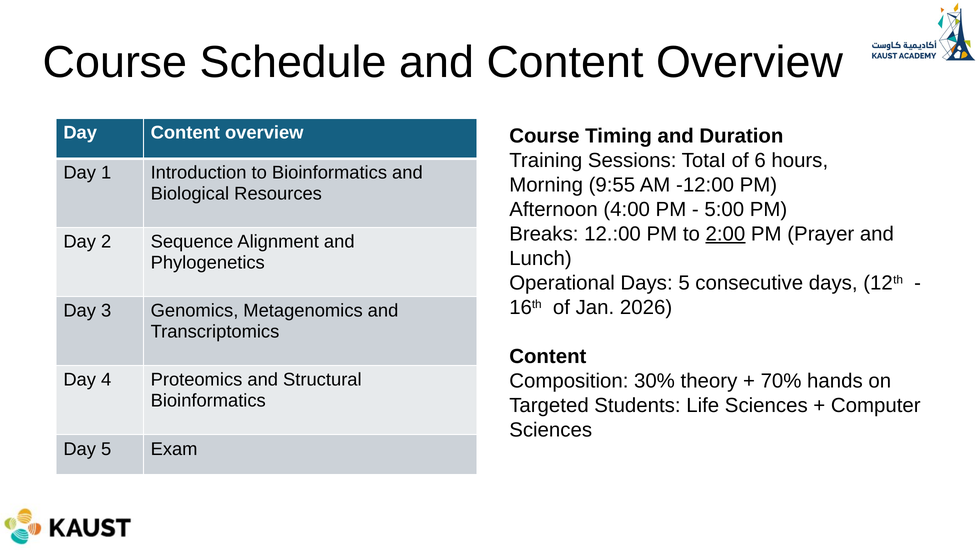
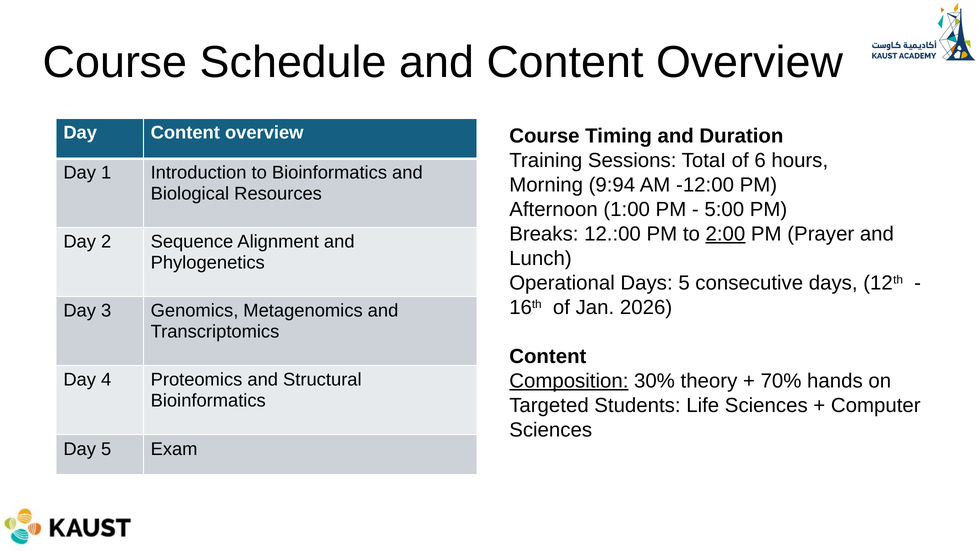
9:55: 9:55 -> 9:94
4:00: 4:00 -> 1:00
Composition underline: none -> present
